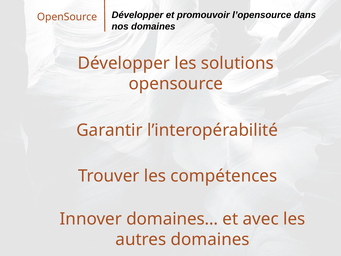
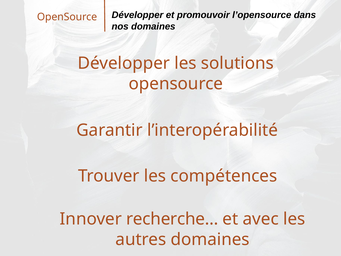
domaines…: domaines… -> recherche…
